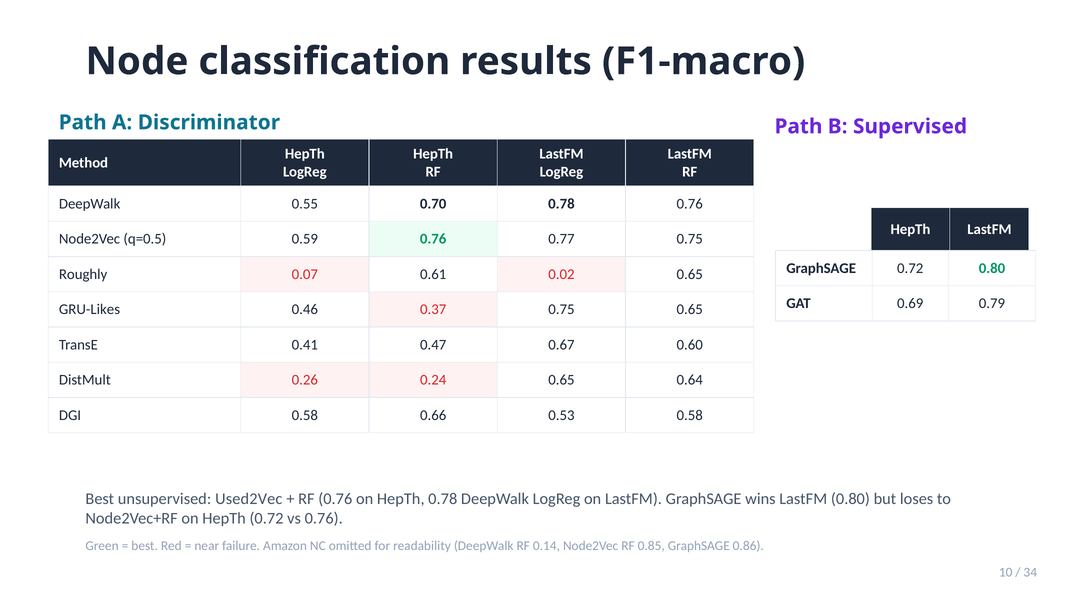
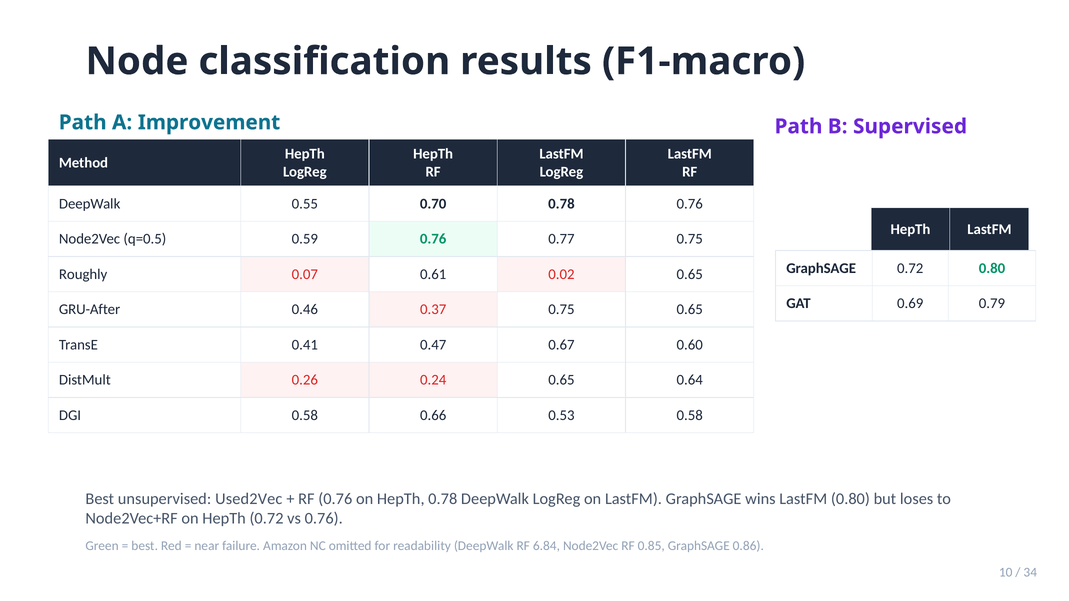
Discriminator: Discriminator -> Improvement
GRU-Likes: GRU-Likes -> GRU-After
0.14: 0.14 -> 6.84
